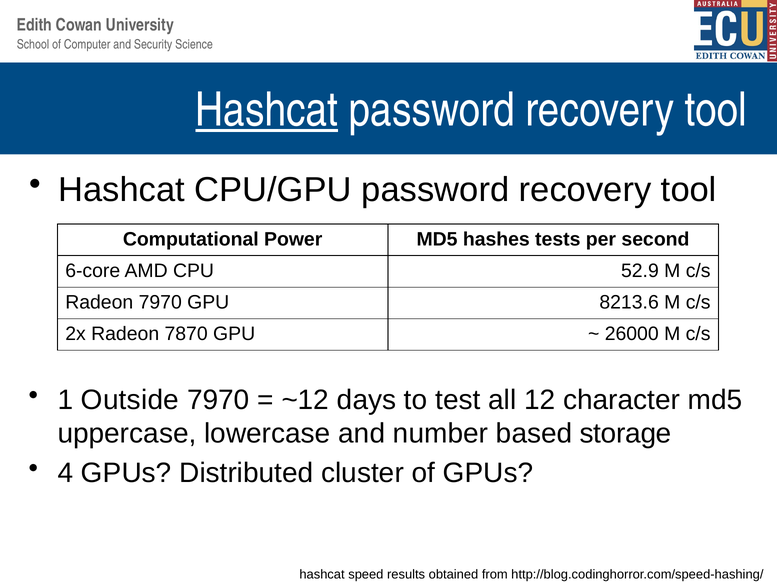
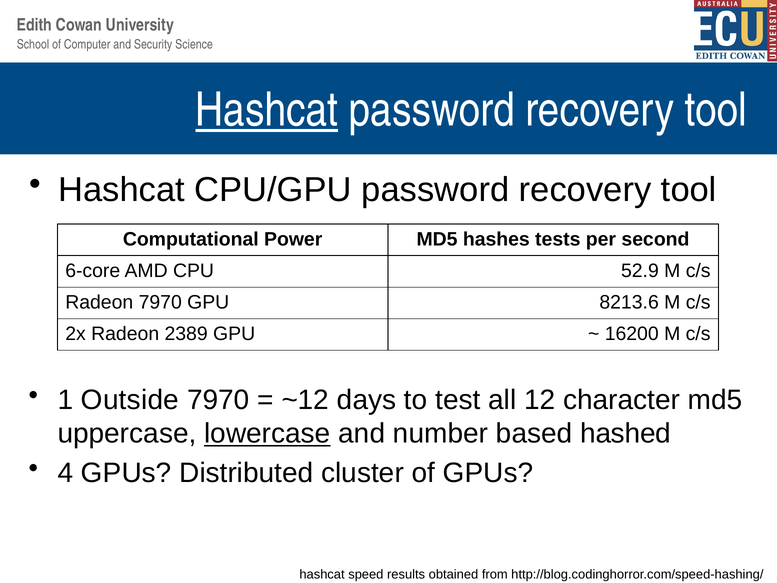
7870: 7870 -> 2389
26000: 26000 -> 16200
lowercase underline: none -> present
storage: storage -> hashed
